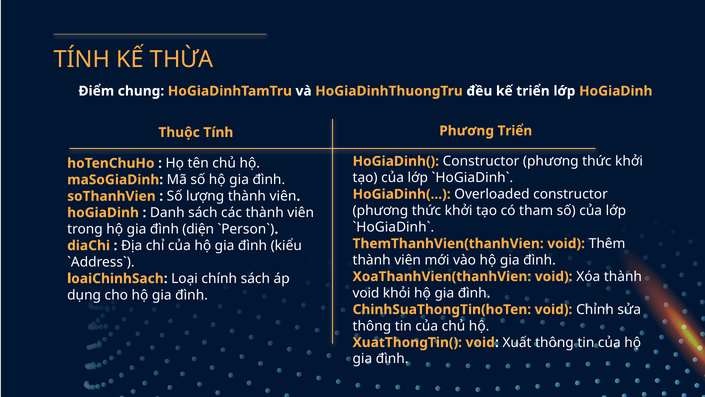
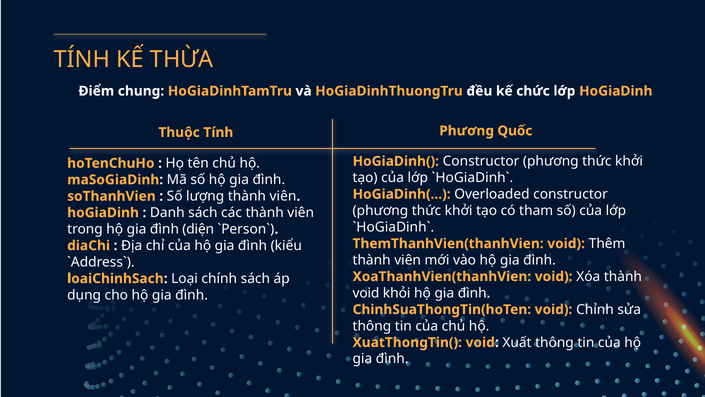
kế triển: triển -> chức
Phương Triển: Triển -> Quốc
